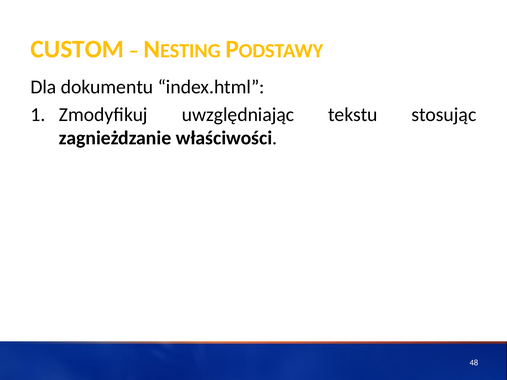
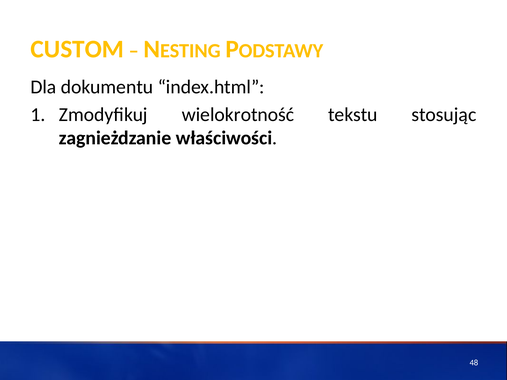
uwzględniając: uwzględniając -> wielokrotność
